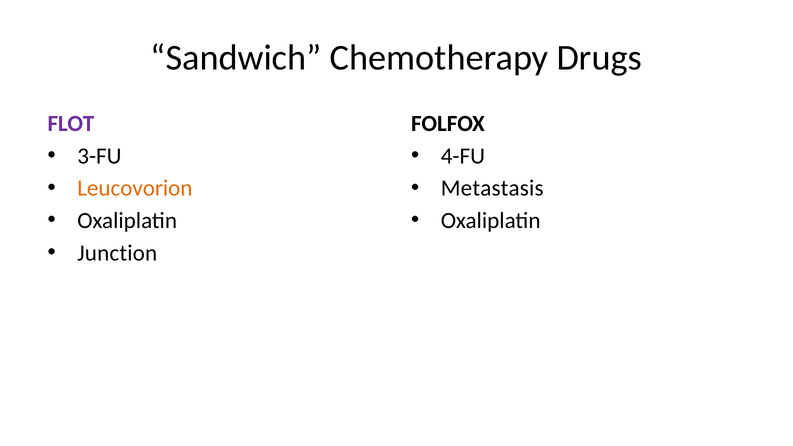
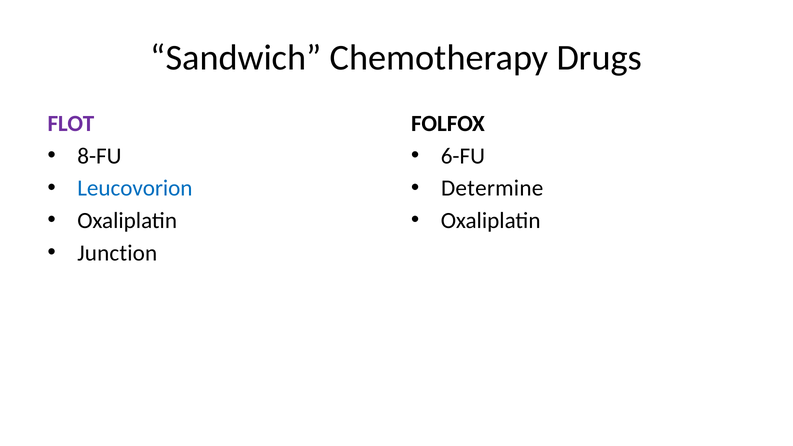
3-FU: 3-FU -> 8-FU
4-FU: 4-FU -> 6-FU
Leucovorion colour: orange -> blue
Metastasis: Metastasis -> Determine
